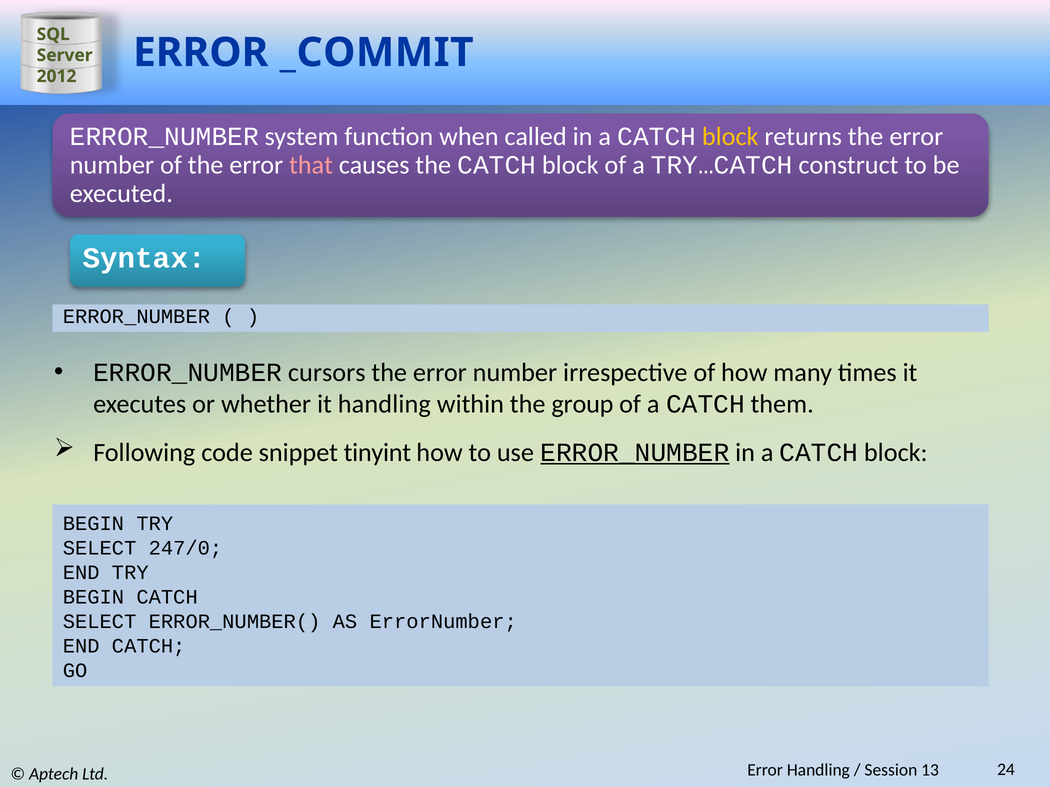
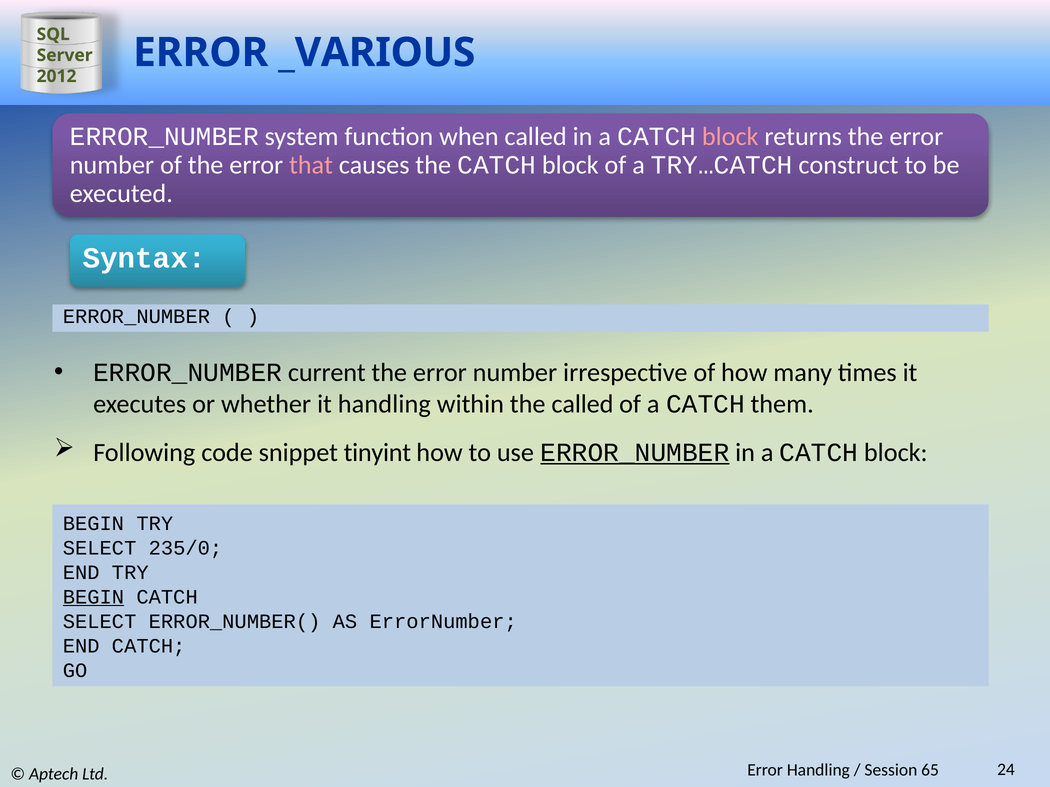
_COMMIT: _COMMIT -> _VARIOUS
block at (730, 137) colour: yellow -> pink
cursors: cursors -> current
the group: group -> called
247/0: 247/0 -> 235/0
BEGIN at (93, 597) underline: none -> present
13: 13 -> 65
